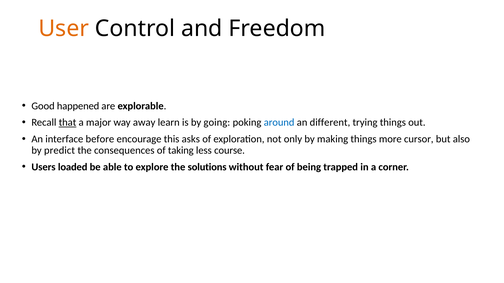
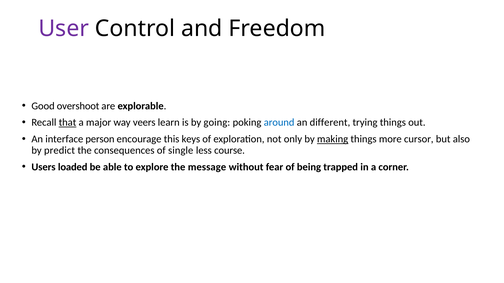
User colour: orange -> purple
happened: happened -> overshoot
away: away -> veers
before: before -> person
asks: asks -> keys
making underline: none -> present
taking: taking -> single
solutions: solutions -> message
